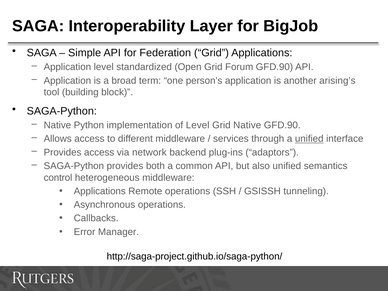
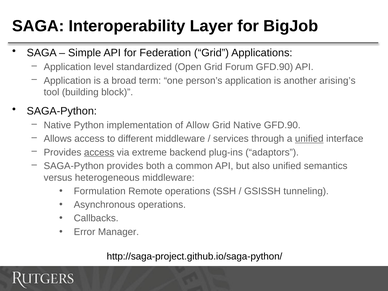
of Level: Level -> Allow
access at (99, 152) underline: none -> present
network: network -> extreme
control: control -> versus
Applications at (100, 191): Applications -> Formulation
